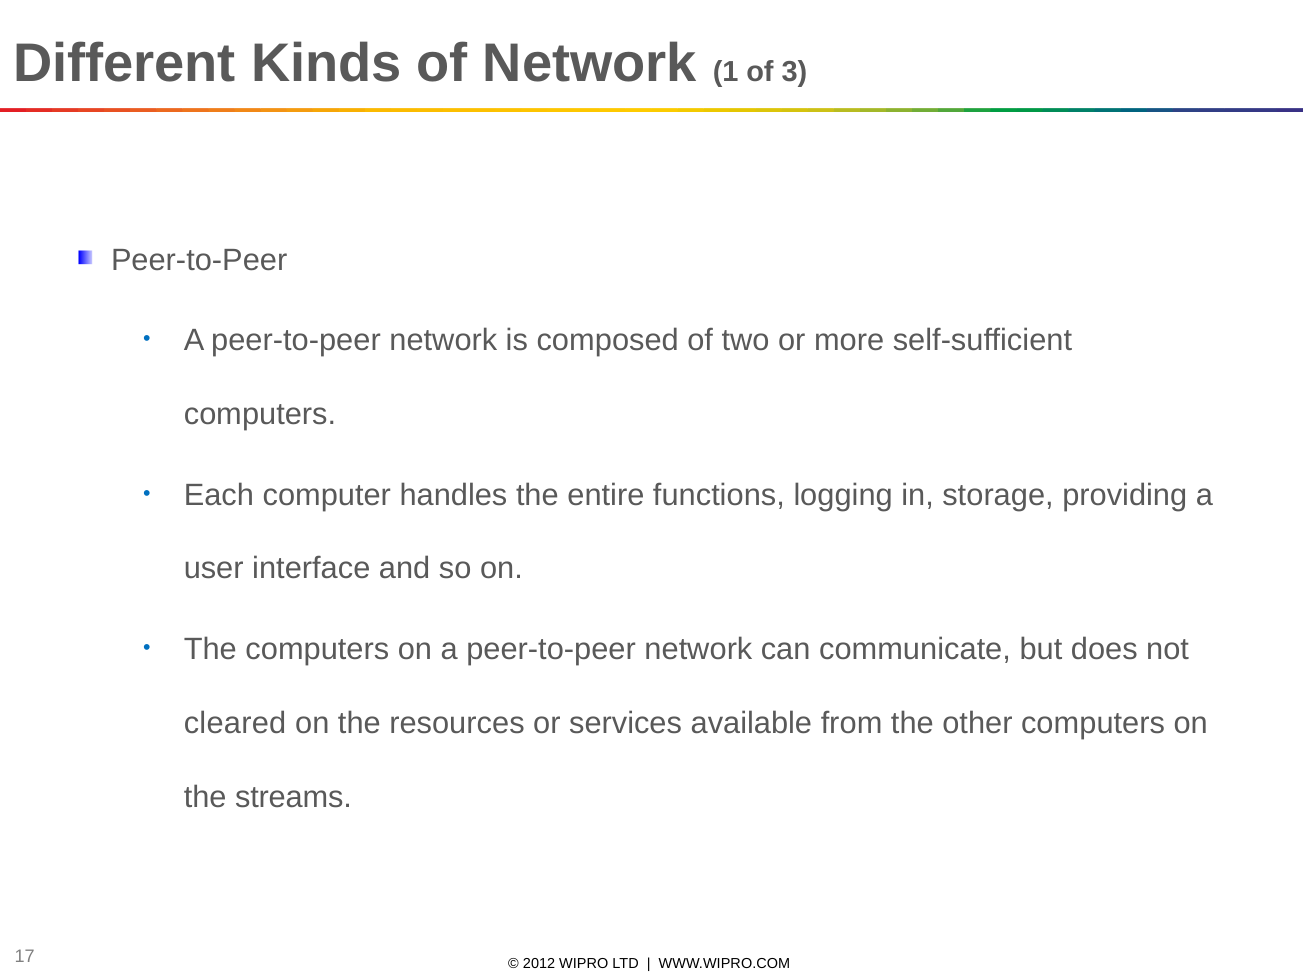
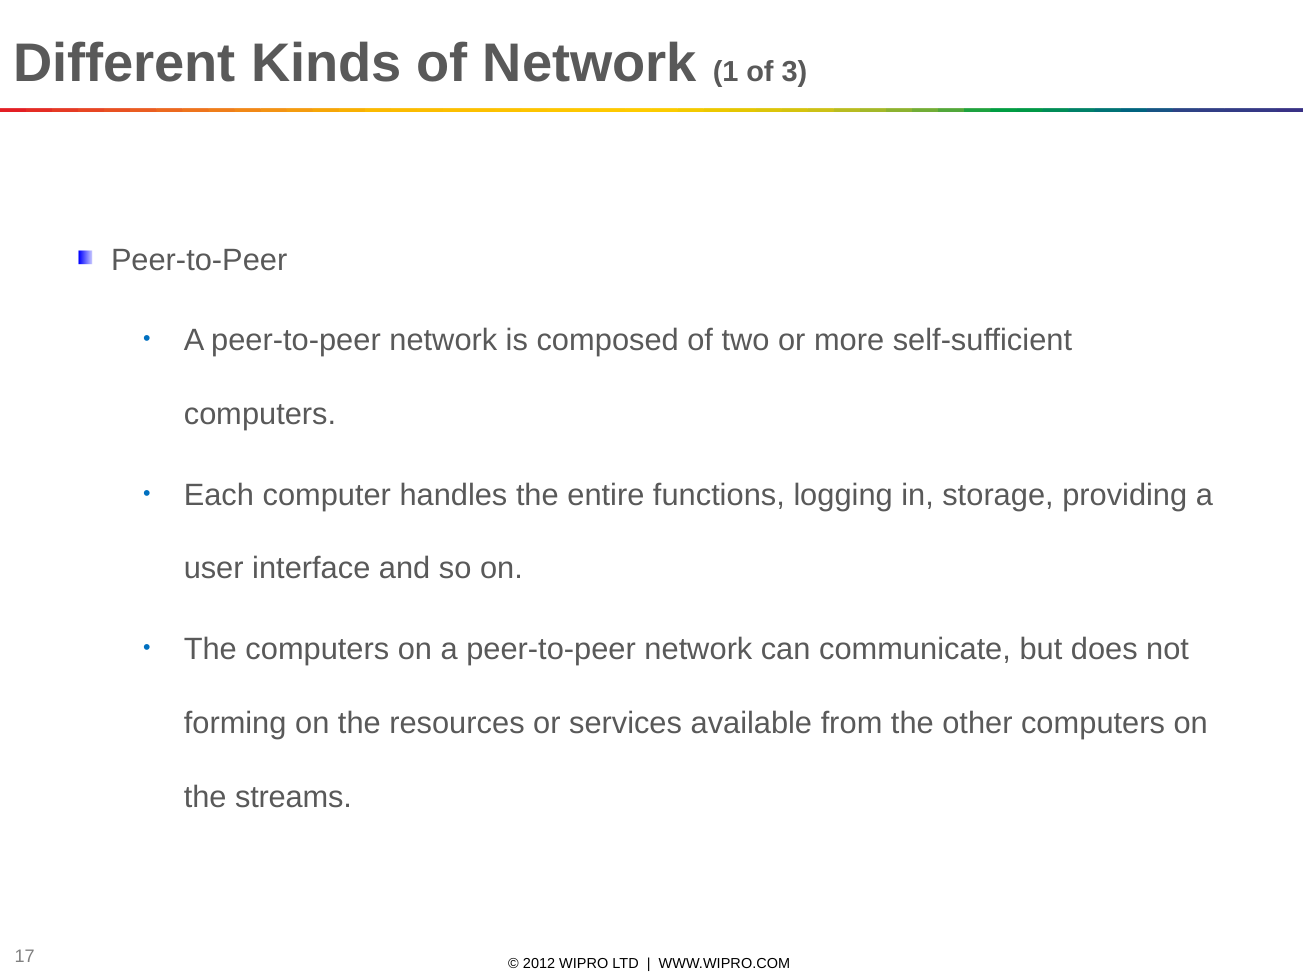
cleared: cleared -> forming
